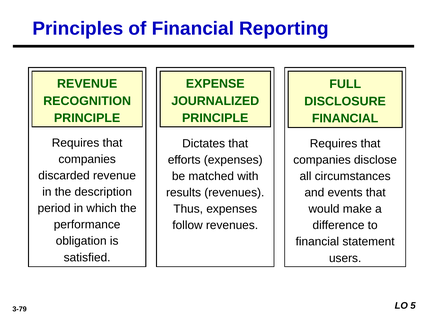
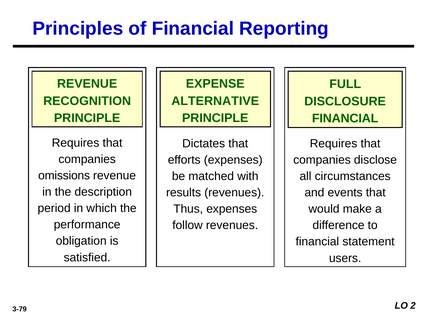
JOURNALIZED: JOURNALIZED -> ALTERNATIVE
discarded: discarded -> omissions
5: 5 -> 2
